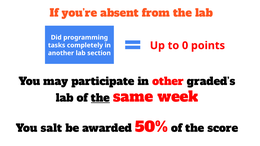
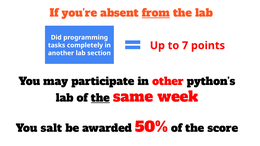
from underline: none -> present
0: 0 -> 7
graded’s: graded’s -> python’s
